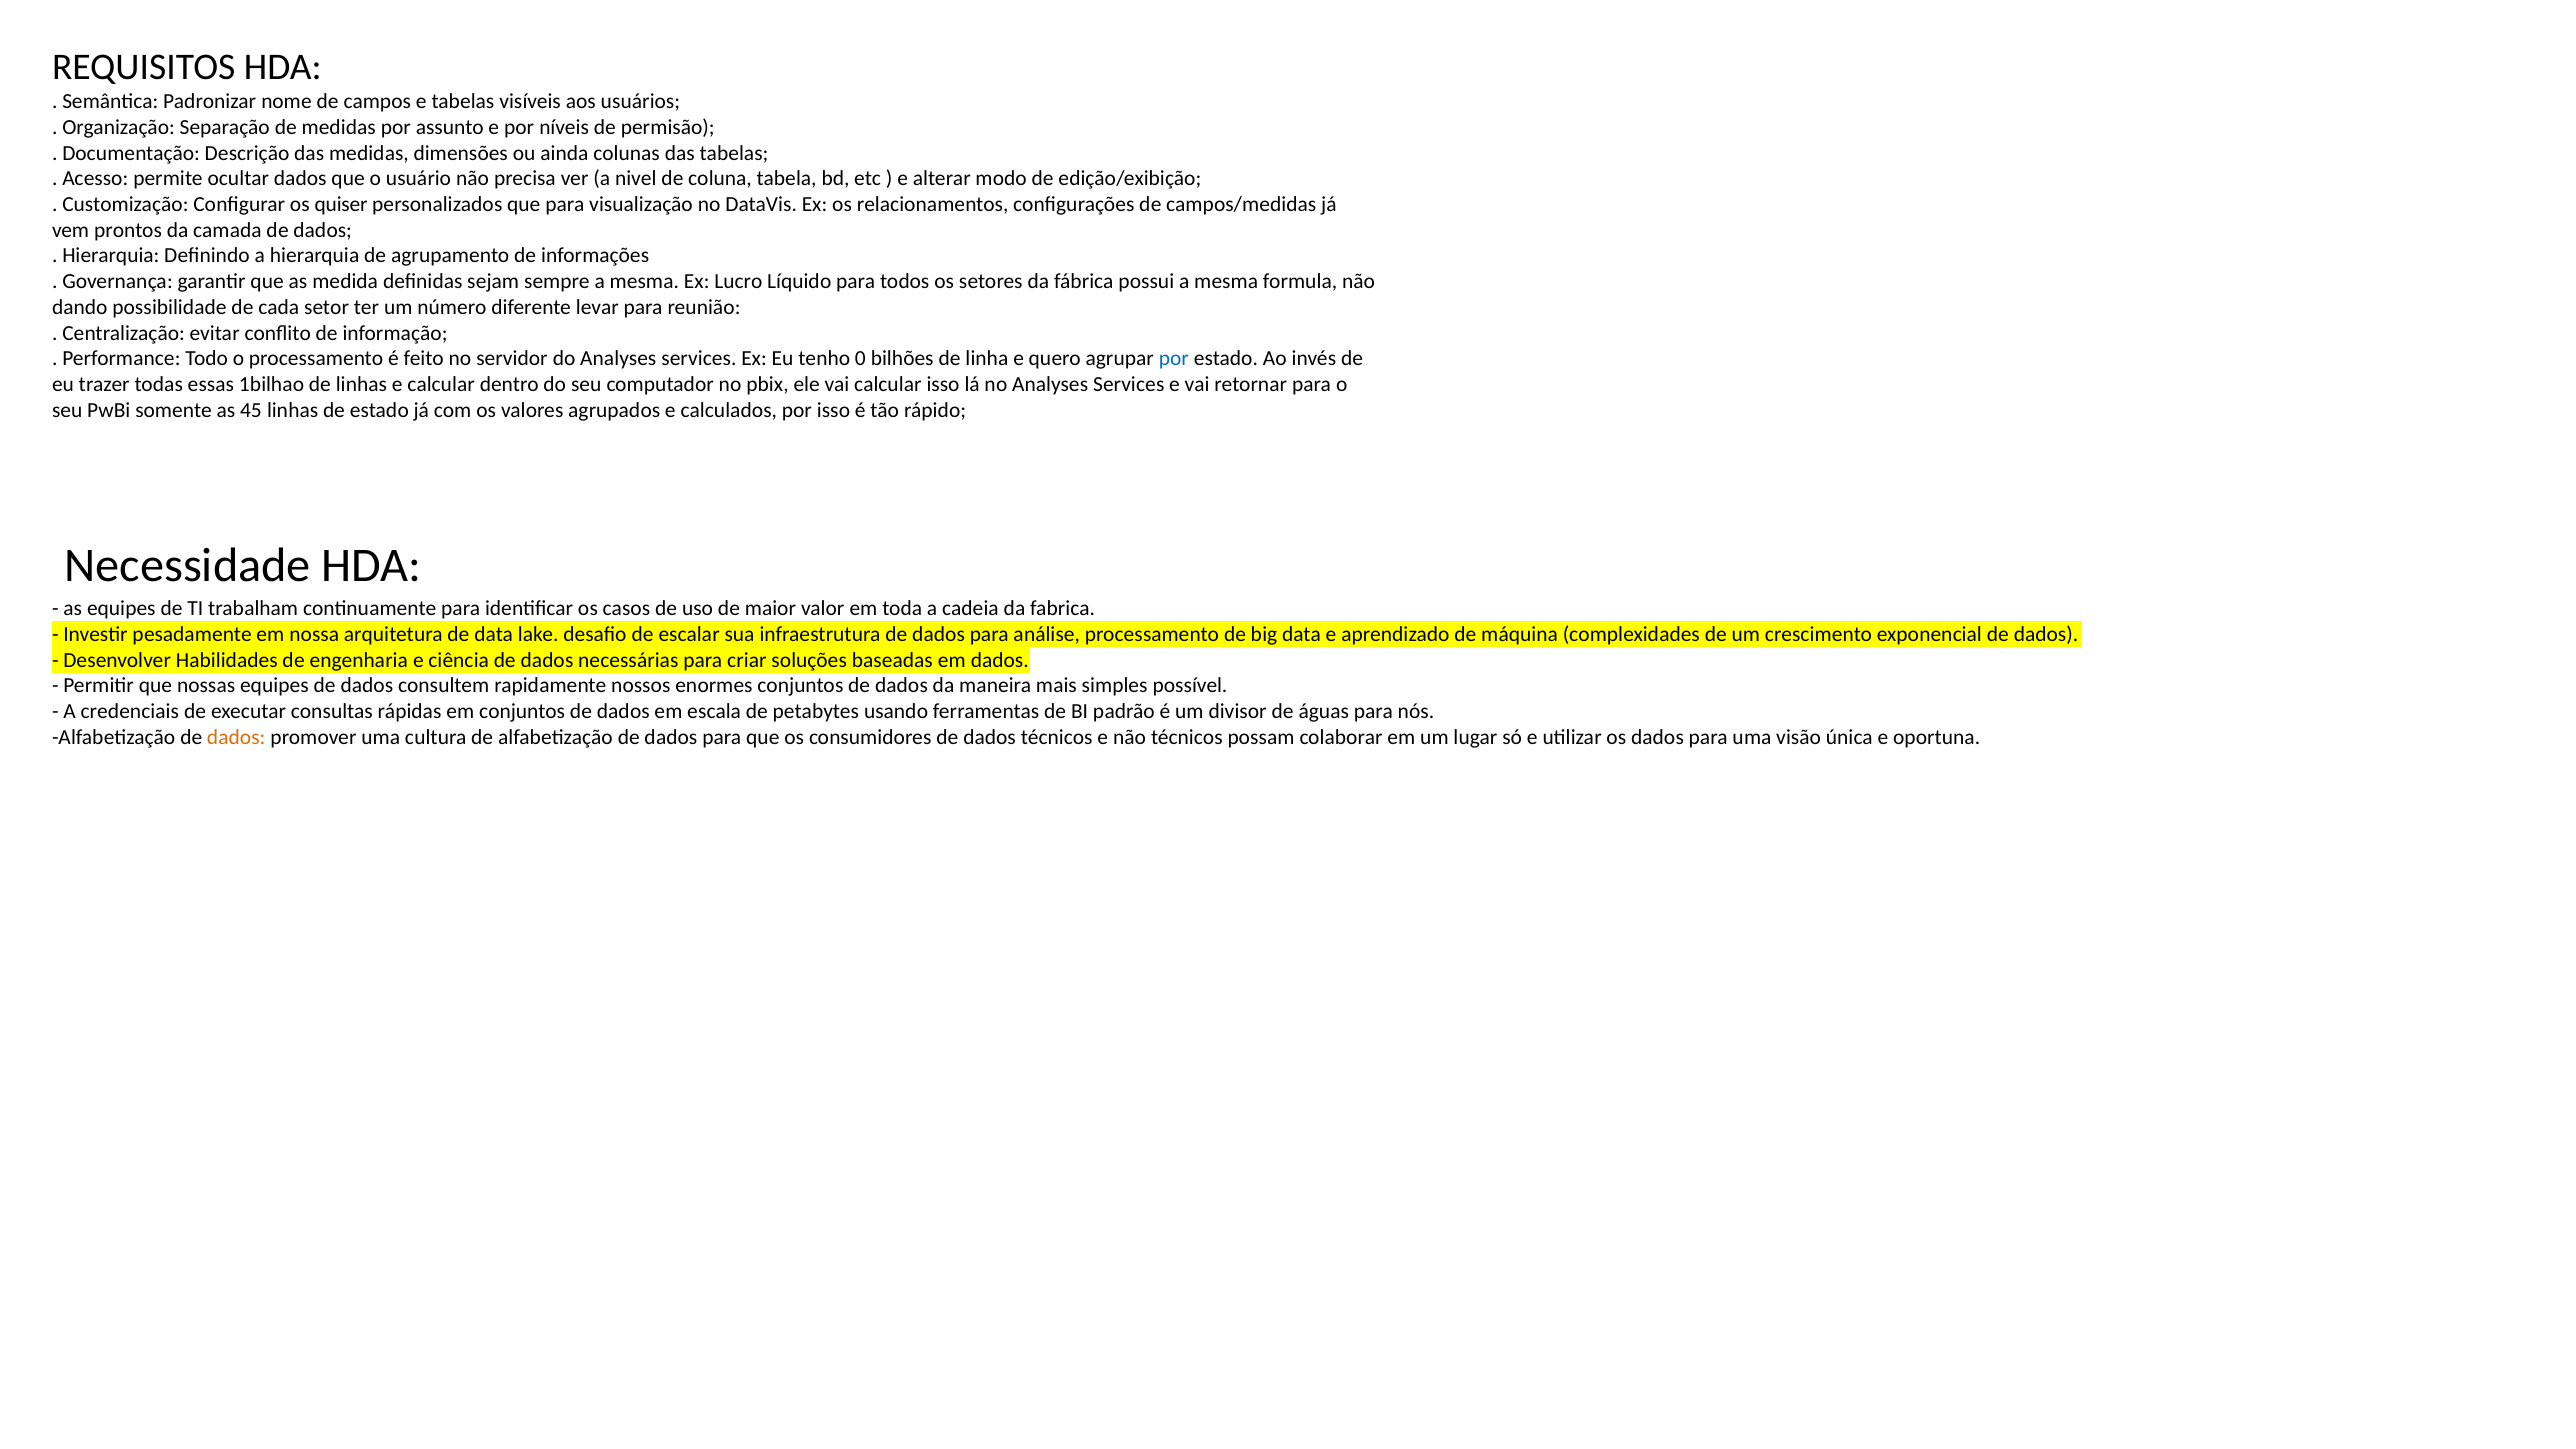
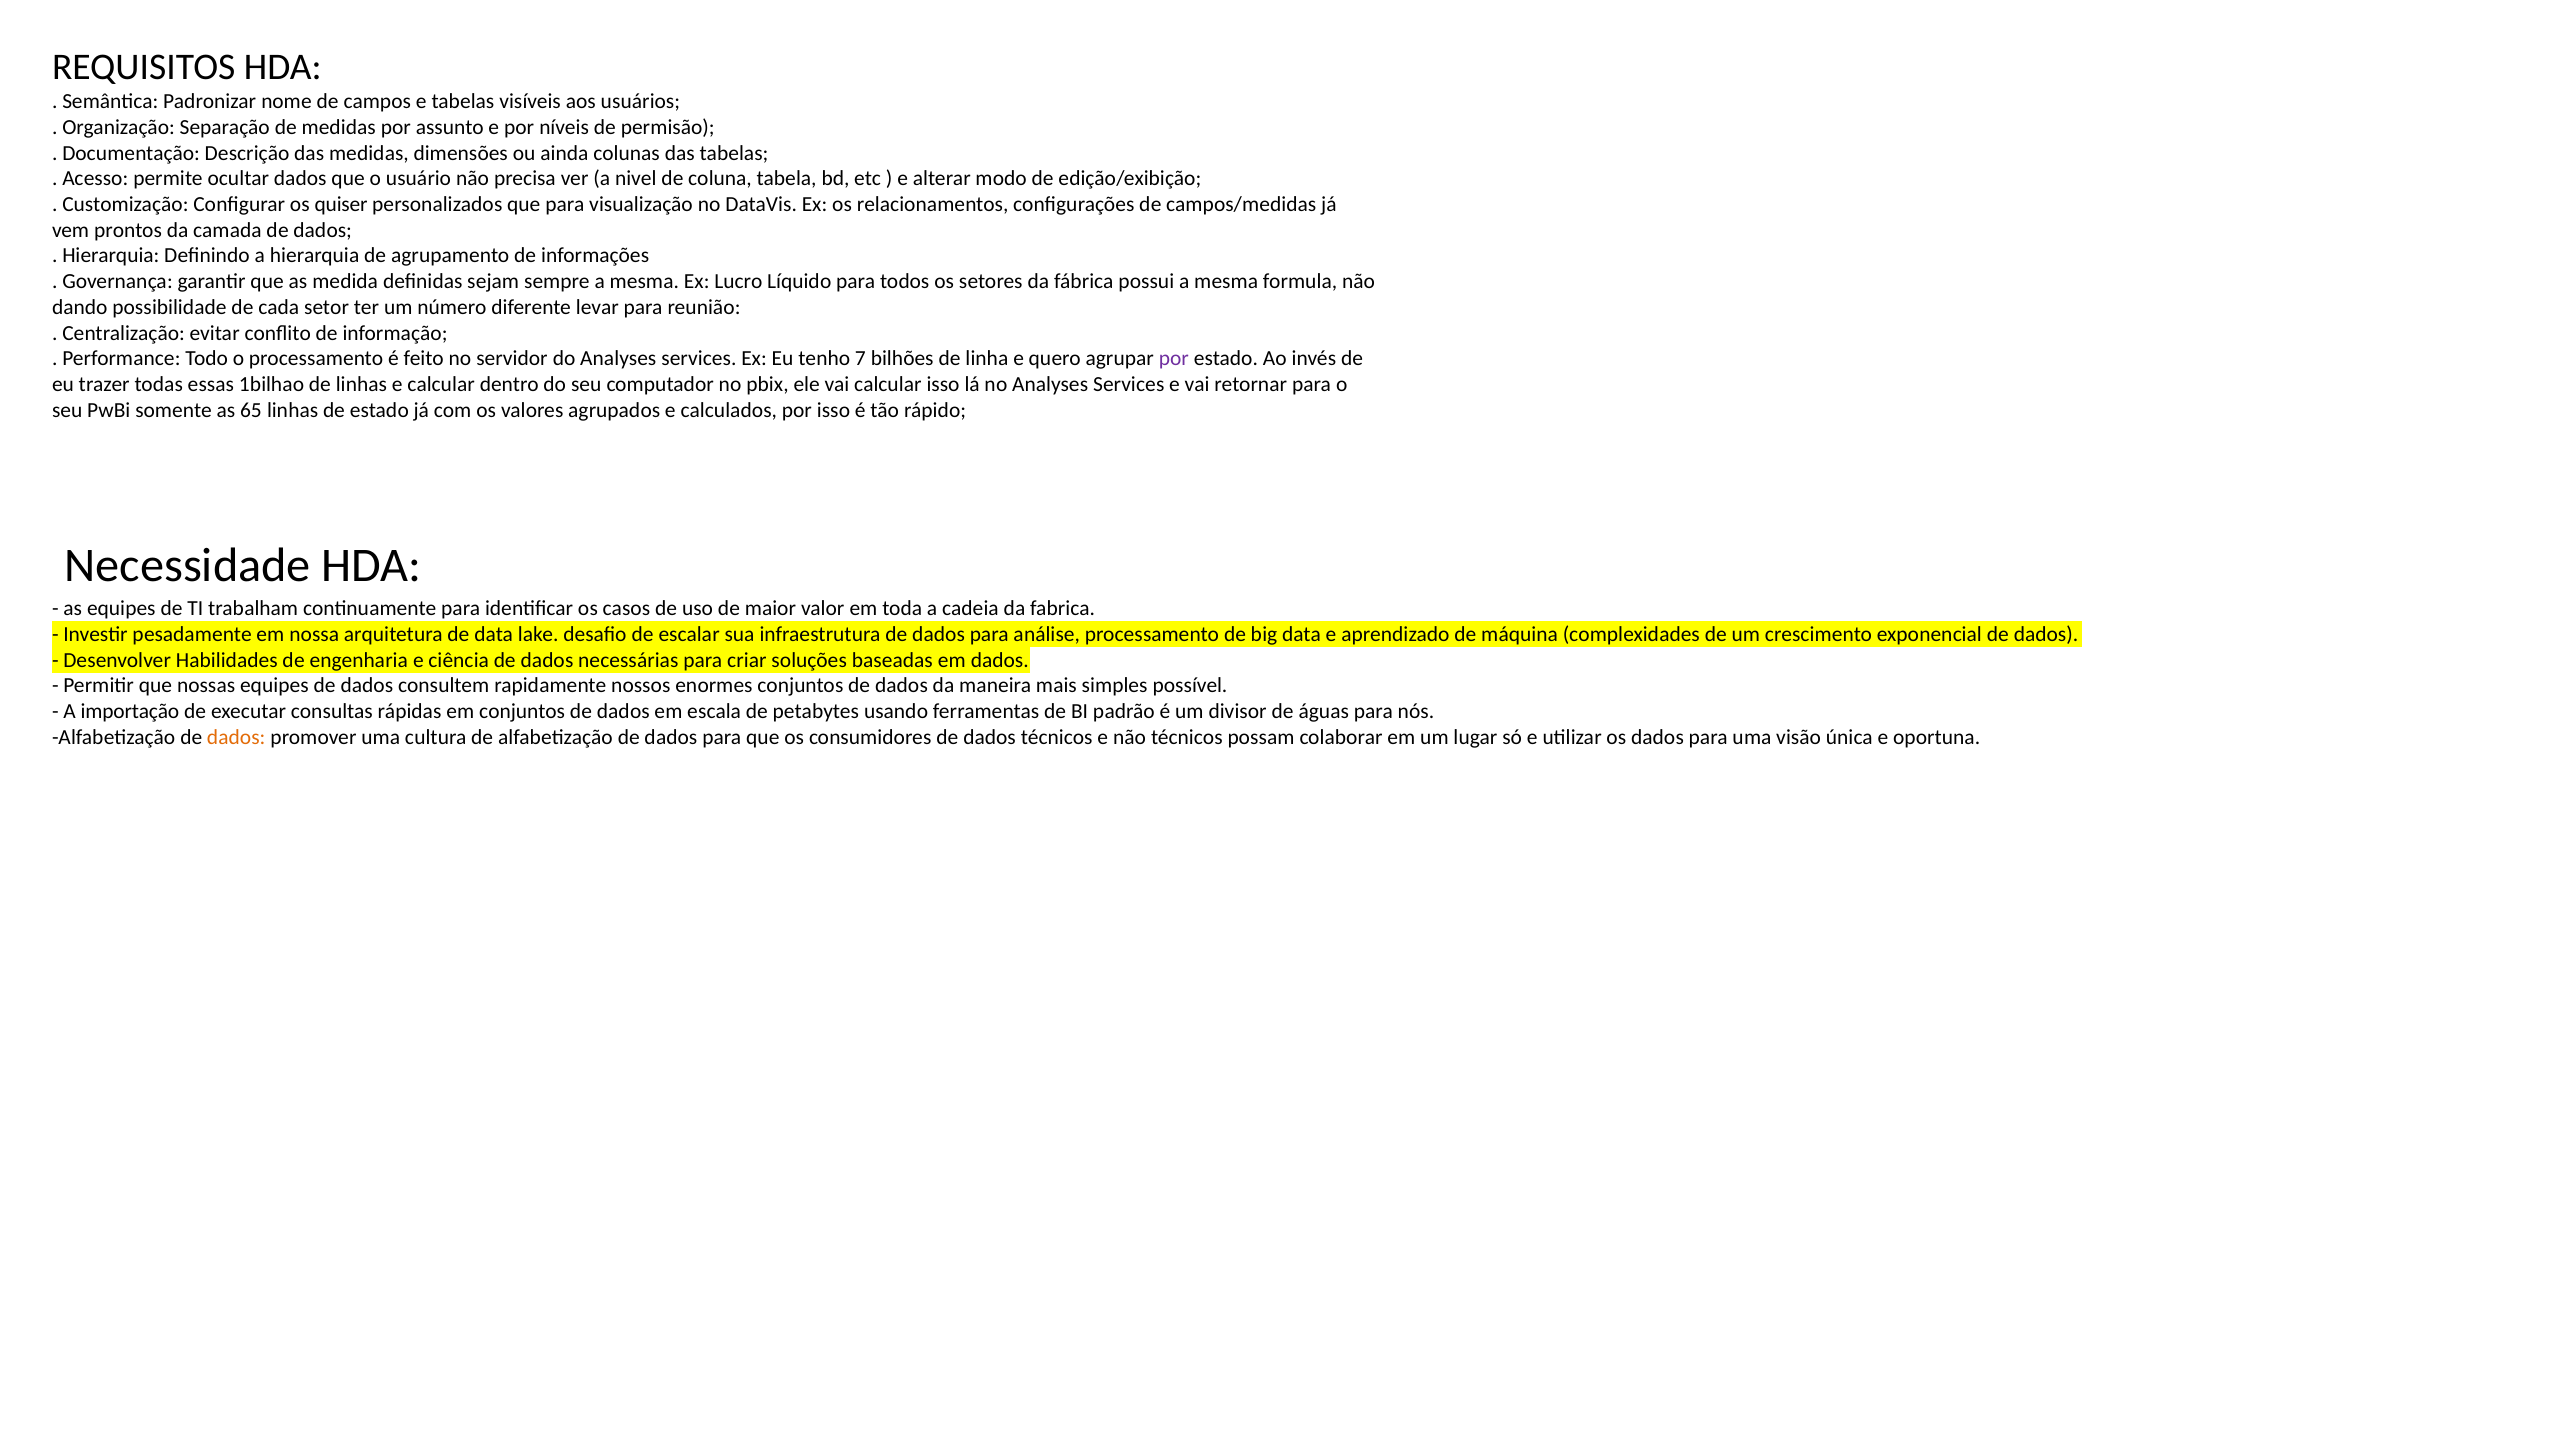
0: 0 -> 7
por at (1174, 359) colour: blue -> purple
45: 45 -> 65
credenciais: credenciais -> importação
